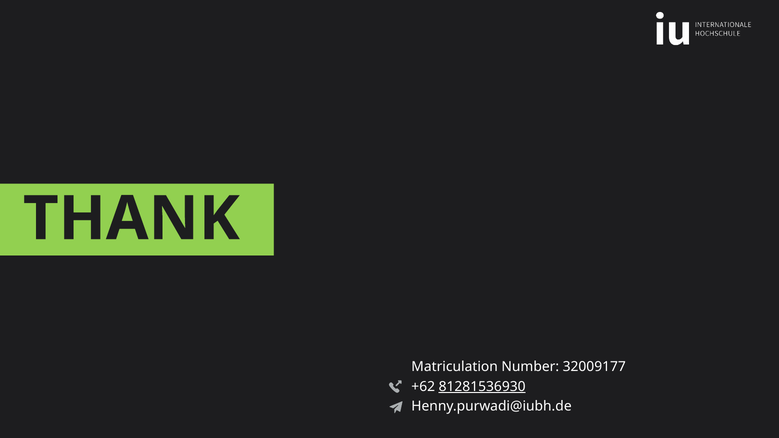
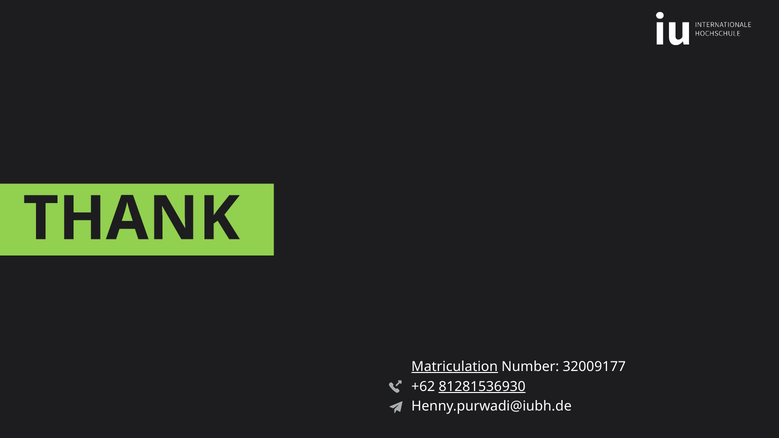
Matriculation underline: none -> present
